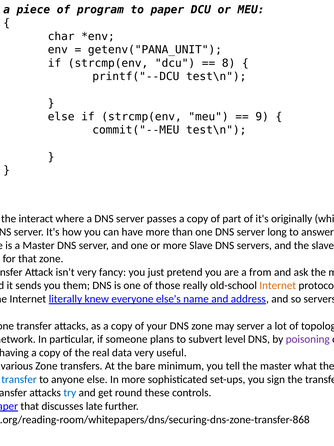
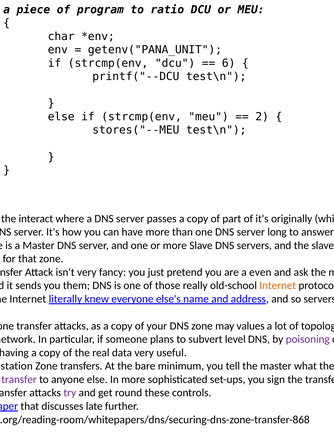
to paper: paper -> ratio
8: 8 -> 6
9: 9 -> 2
commit("--MEU: commit("--MEU -> stores("--MEU
from: from -> even
may server: server -> values
various: various -> station
transfer at (19, 379) colour: blue -> purple
try colour: blue -> purple
